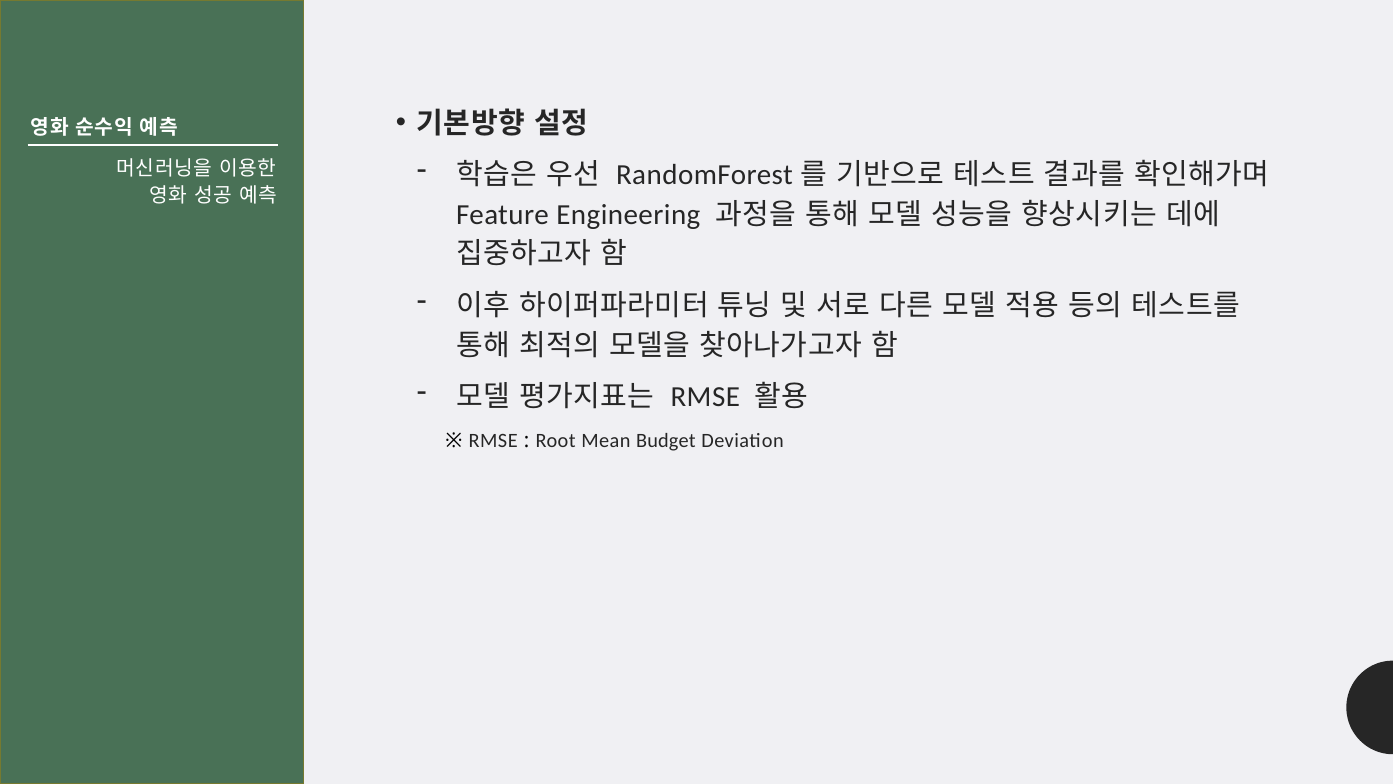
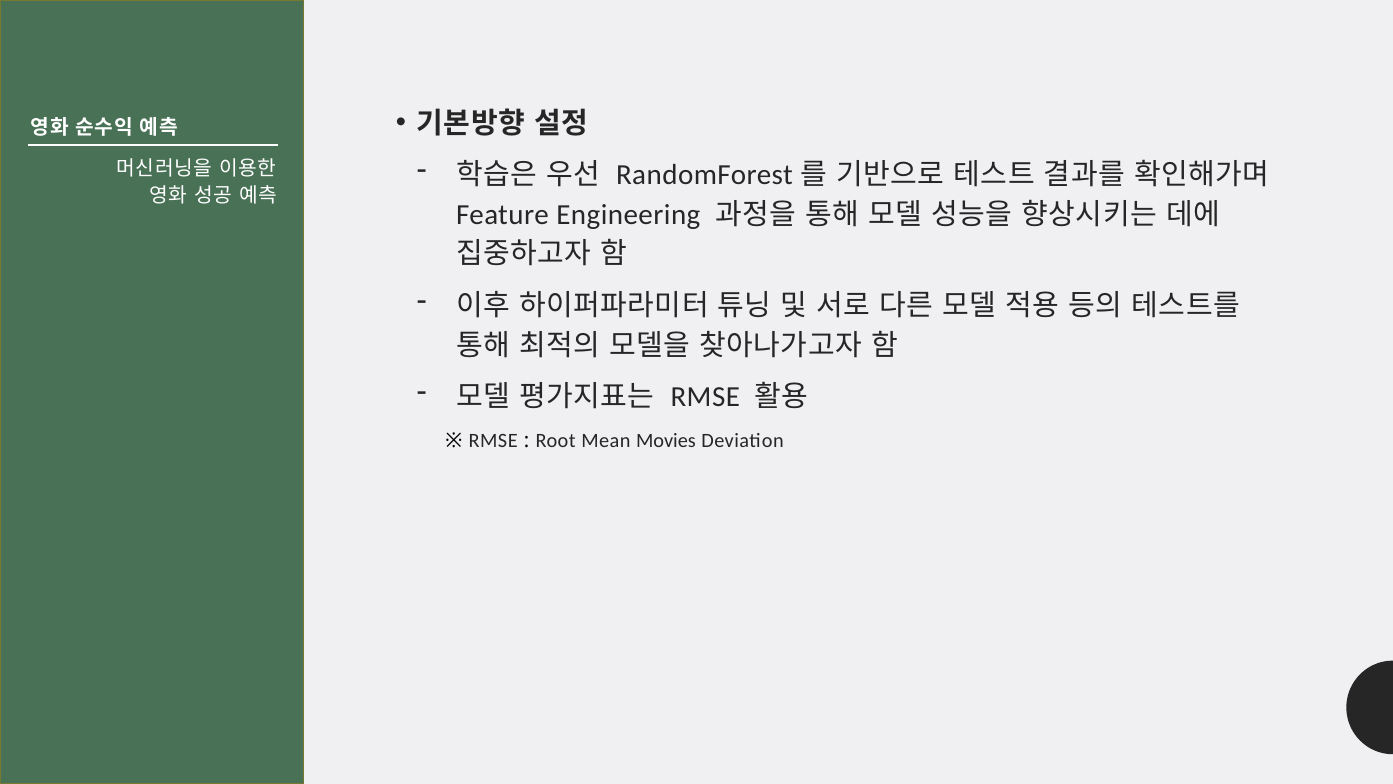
Budget: Budget -> Movies
